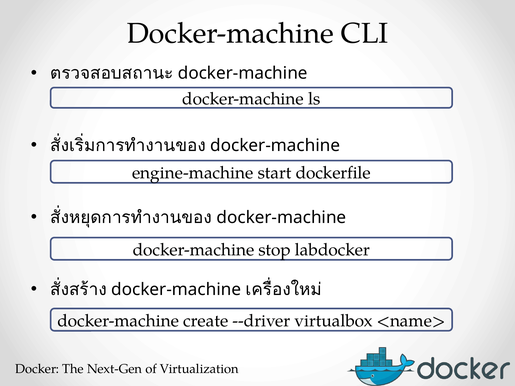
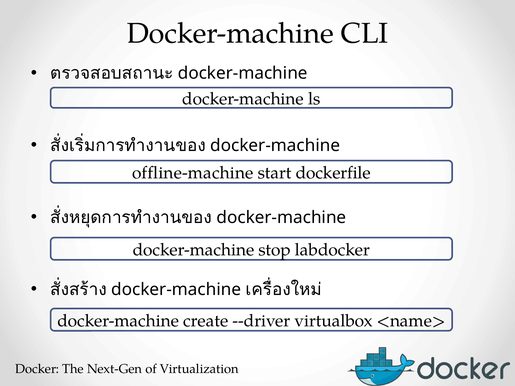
engine-machine: engine-machine -> offline-machine
